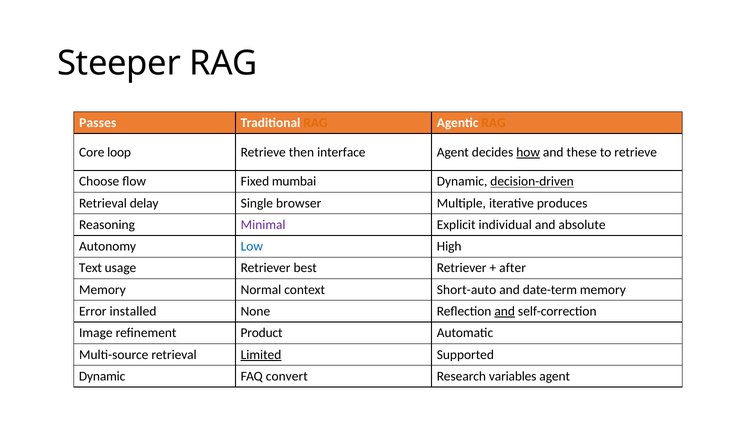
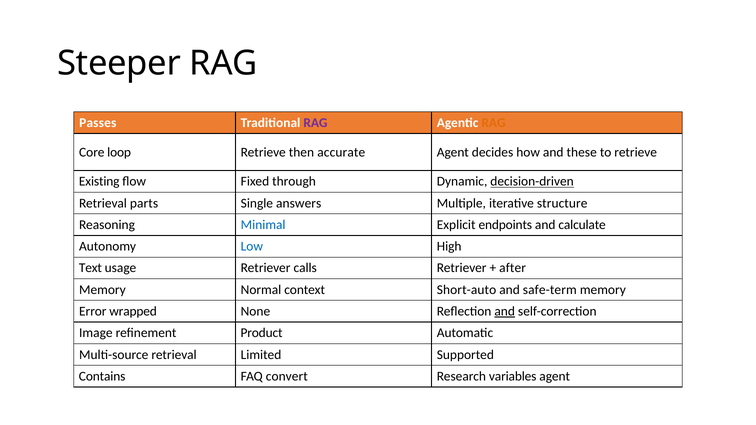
RAG at (315, 123) colour: orange -> purple
interface: interface -> accurate
how underline: present -> none
Choose: Choose -> Existing
mumbai: mumbai -> through
delay: delay -> parts
browser: browser -> answers
produces: produces -> structure
Minimal colour: purple -> blue
individual: individual -> endpoints
absolute: absolute -> calculate
best: best -> calls
date-term: date-term -> safe-term
installed: installed -> wrapped
Limited underline: present -> none
Dynamic at (102, 376): Dynamic -> Contains
